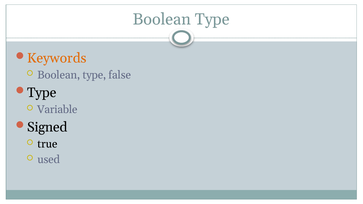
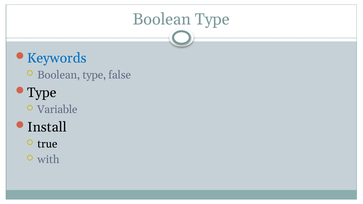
Keywords colour: orange -> blue
Signed: Signed -> Install
used: used -> with
